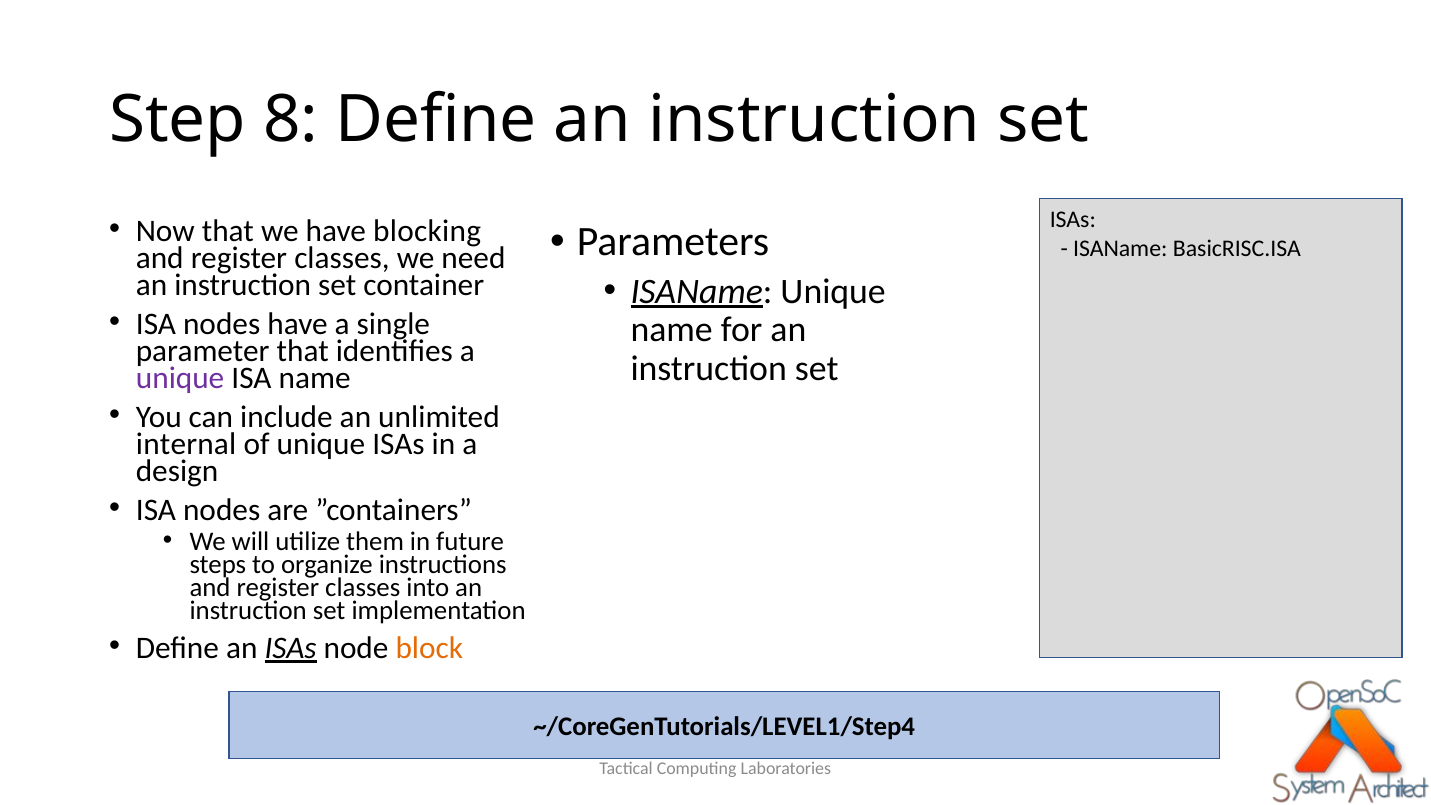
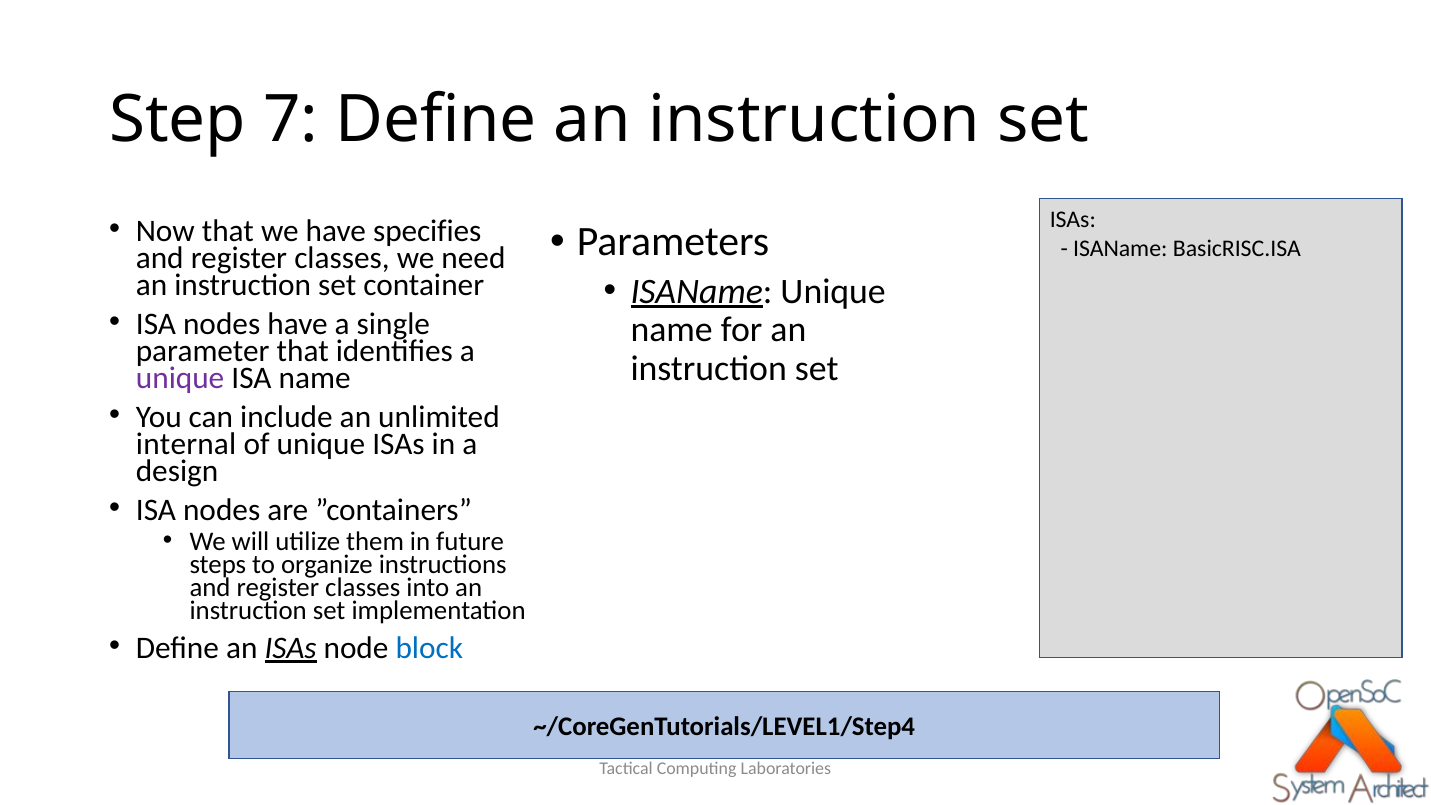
8: 8 -> 7
blocking: blocking -> specifies
block colour: orange -> blue
